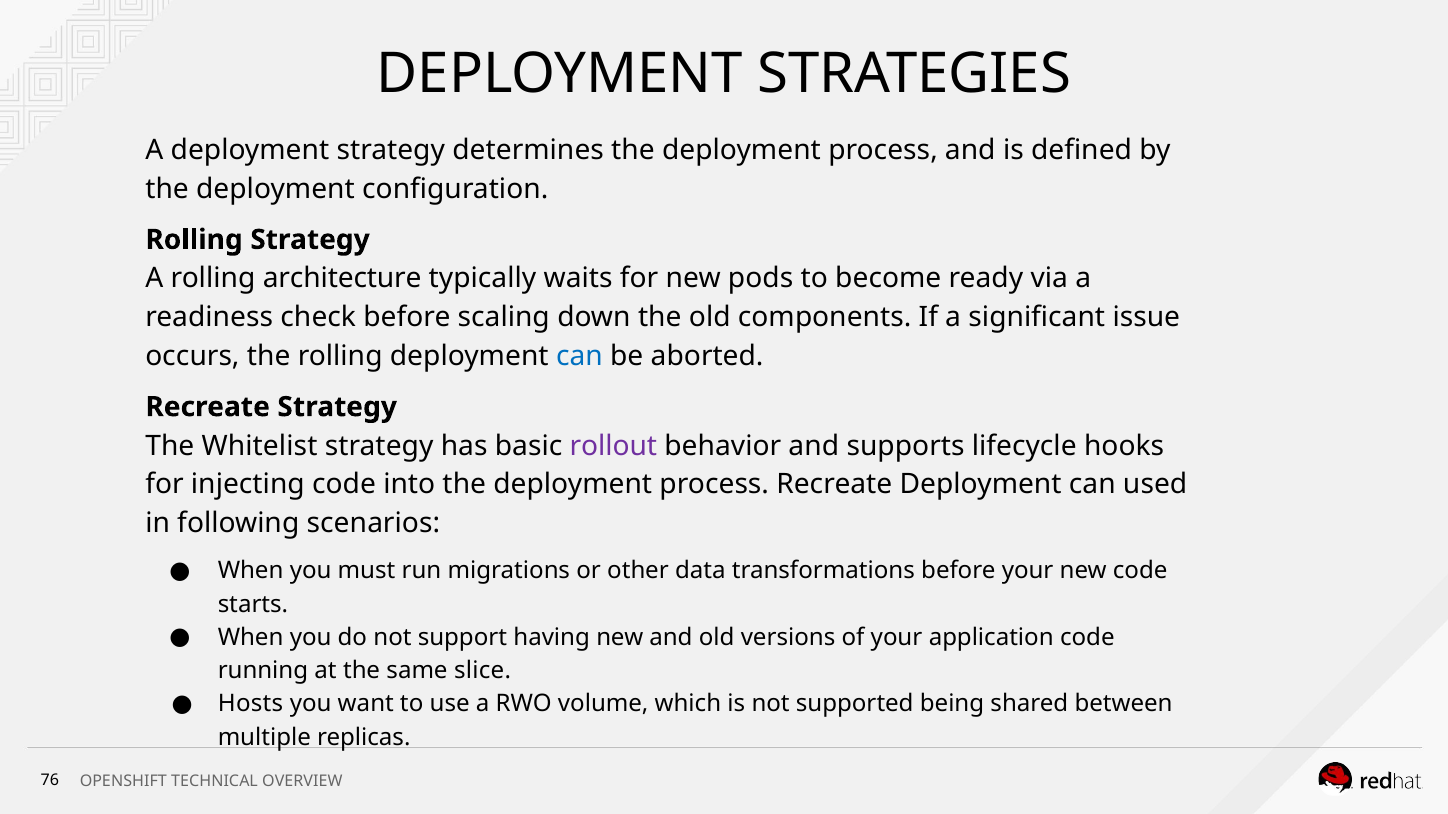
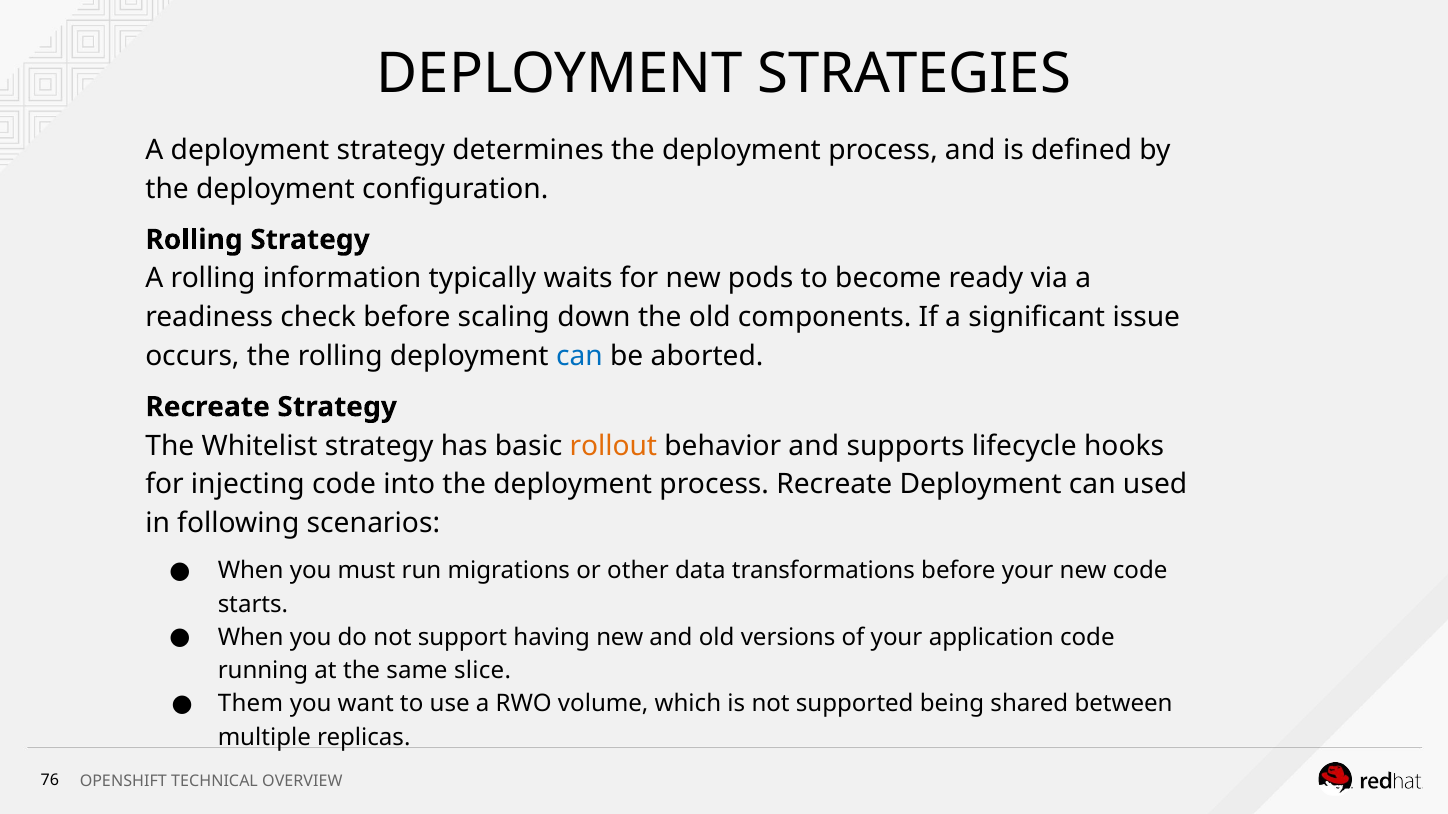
architecture: architecture -> information
rollout colour: purple -> orange
Hosts: Hosts -> Them
